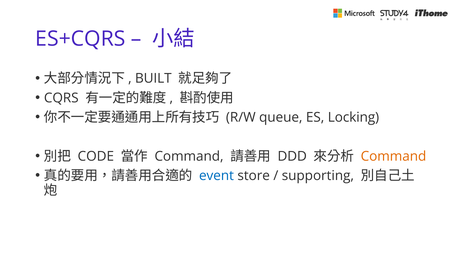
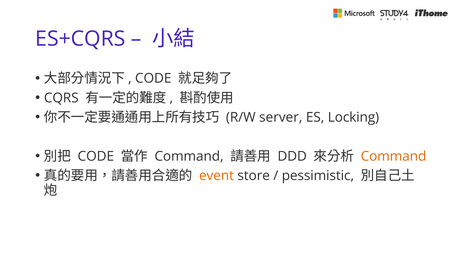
BUILT at (153, 78): BUILT -> CODE
queue: queue -> server
event colour: blue -> orange
supporting: supporting -> pessimistic
